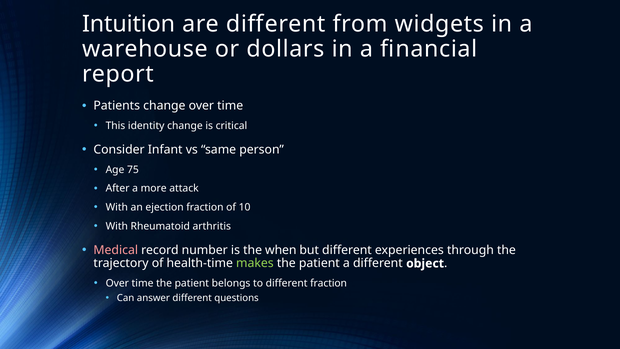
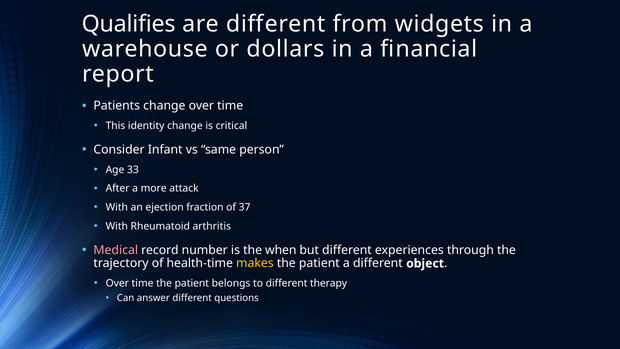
Intuition: Intuition -> Qualifies
75: 75 -> 33
10: 10 -> 37
makes colour: light green -> yellow
different fraction: fraction -> therapy
